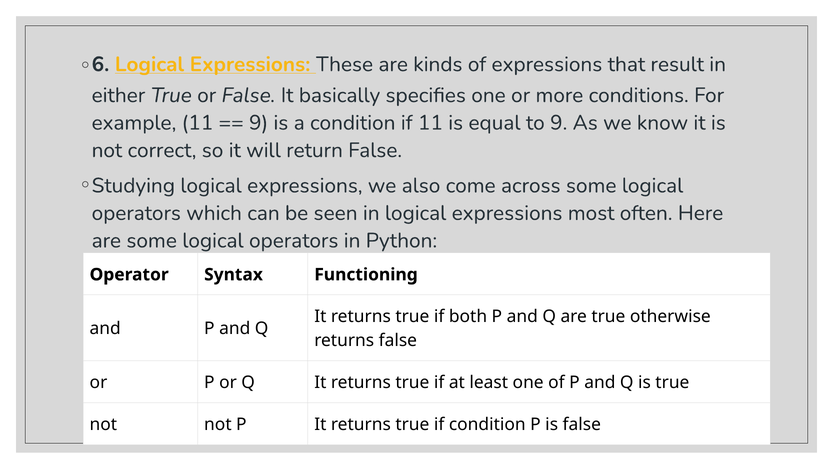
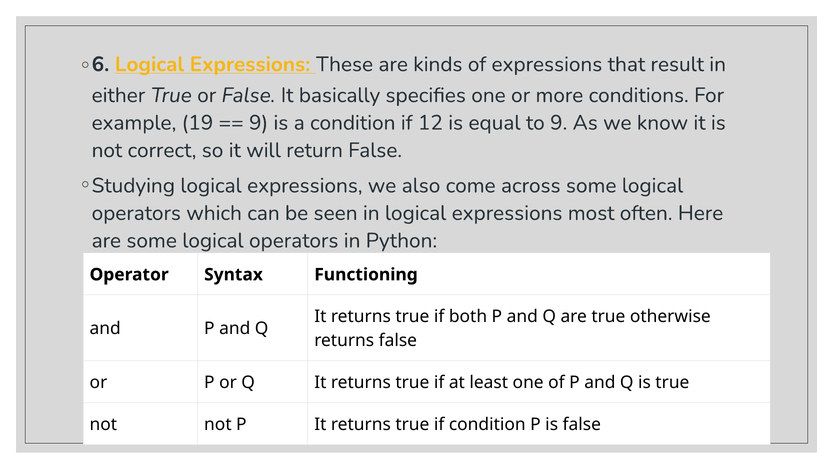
example 11: 11 -> 19
if 11: 11 -> 12
